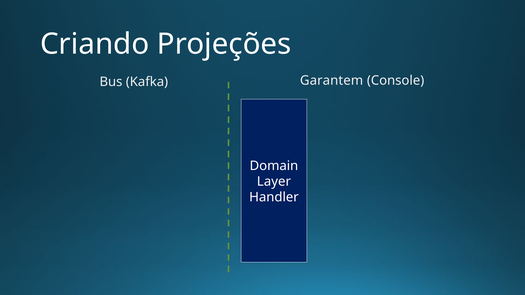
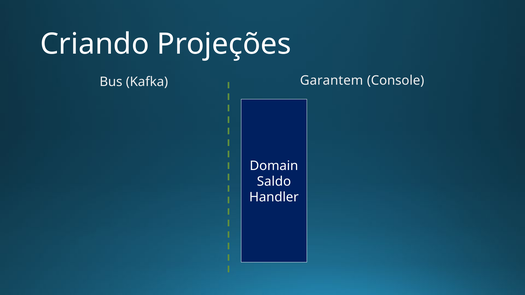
Layer: Layer -> Saldo
